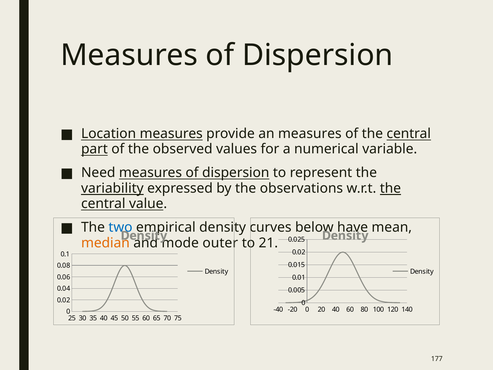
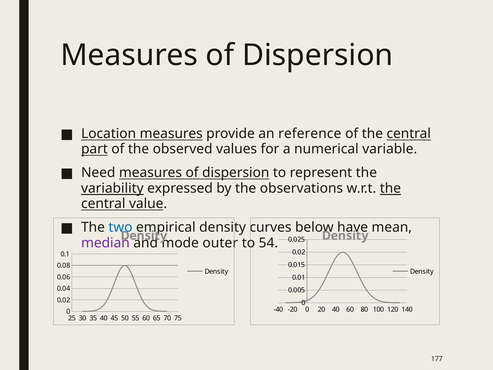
an measures: measures -> reference
median colour: orange -> purple
21: 21 -> 54
